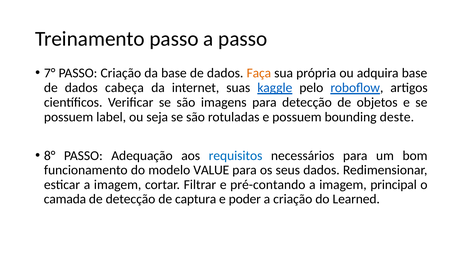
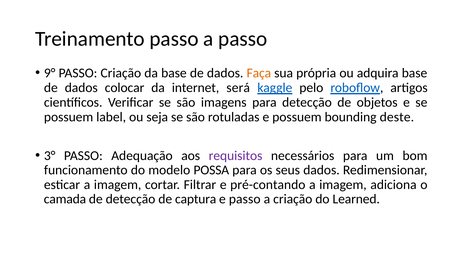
7°: 7° -> 9°
cabeça: cabeça -> colocar
suas: suas -> será
8°: 8° -> 3°
requisitos colour: blue -> purple
VALUE: VALUE -> POSSA
principal: principal -> adiciona
e poder: poder -> passo
